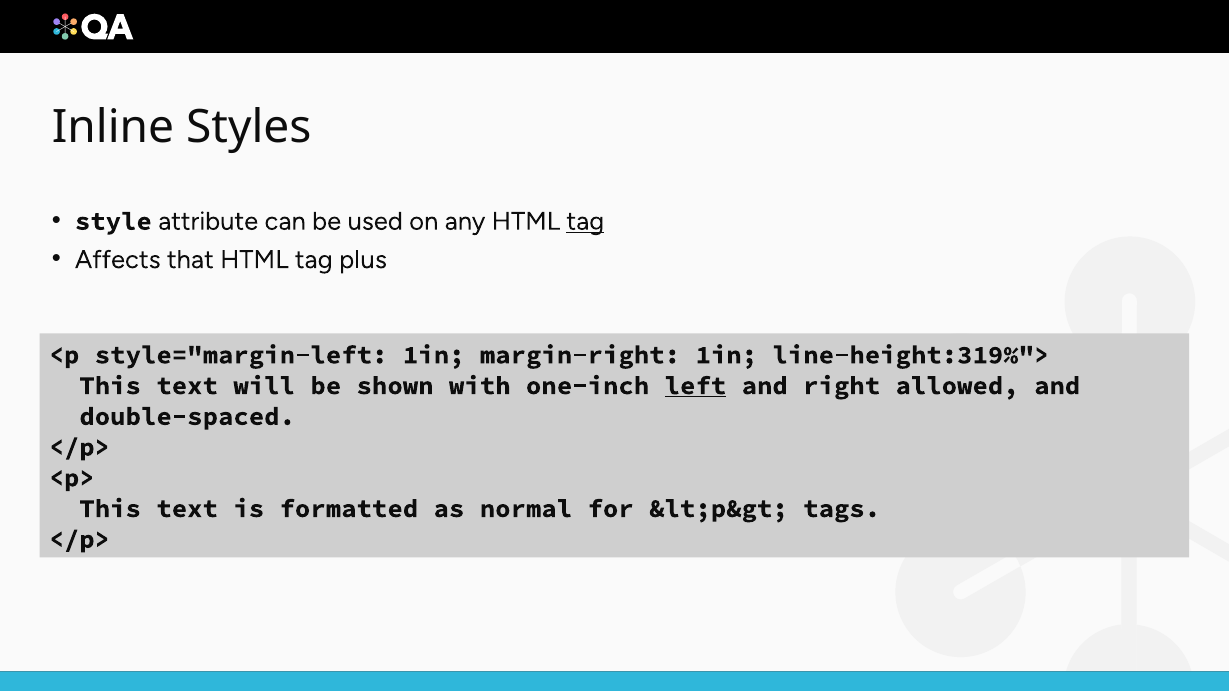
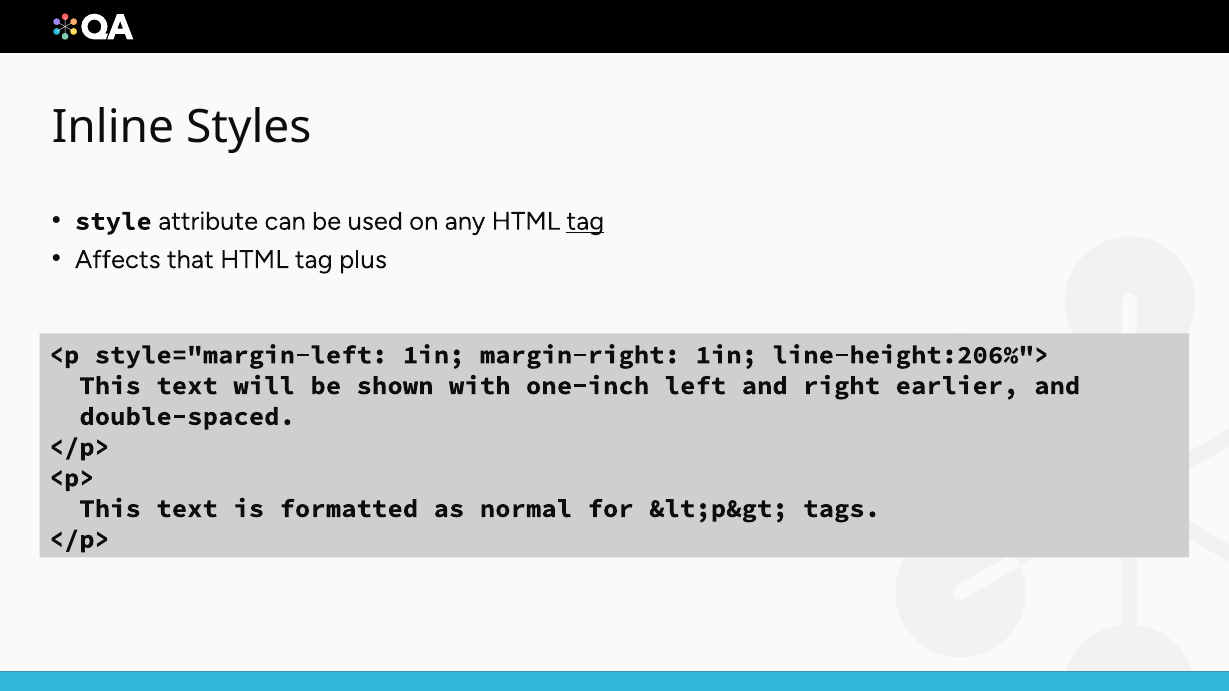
line-height:319%">: line-height:319%"> -> line-height:206%">
left underline: present -> none
allowed: allowed -> earlier
